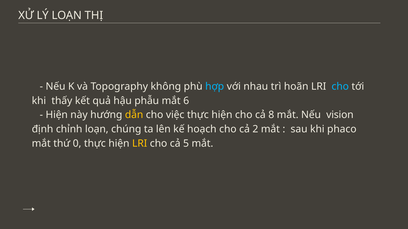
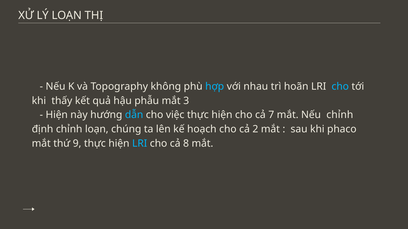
6: 6 -> 3
dẫn colour: yellow -> light blue
8: 8 -> 7
Nếu vision: vision -> chỉnh
0: 0 -> 9
LRI at (140, 144) colour: yellow -> light blue
5: 5 -> 8
